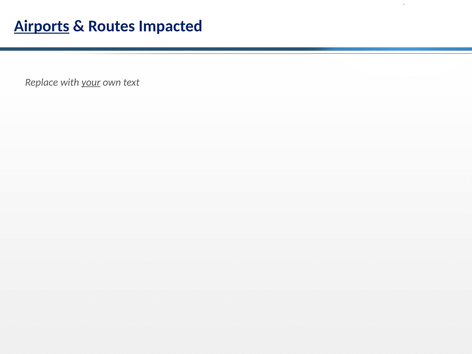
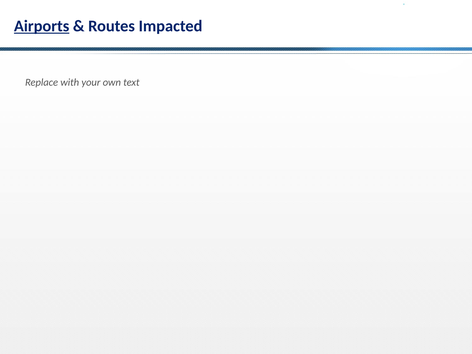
your underline: present -> none
